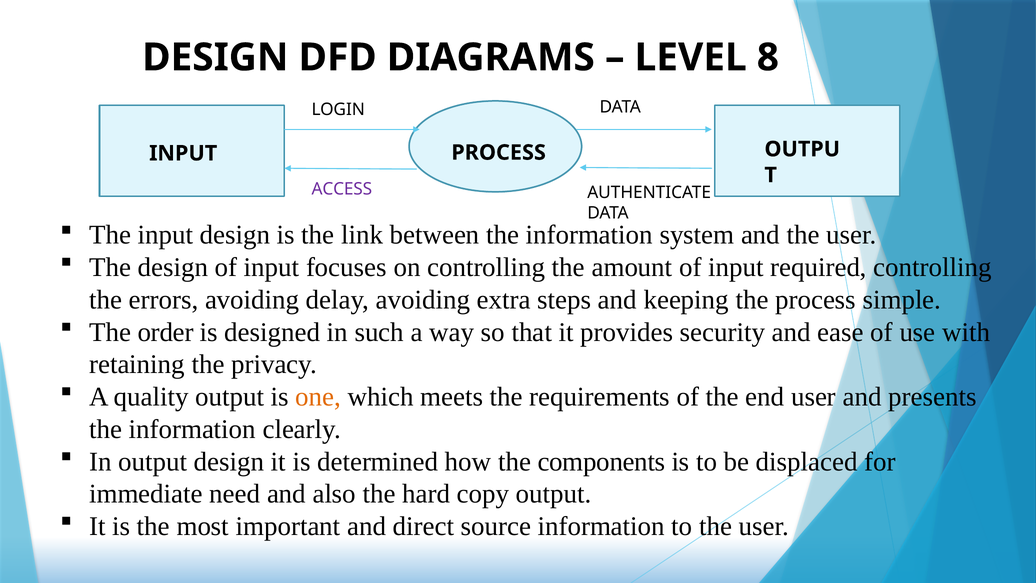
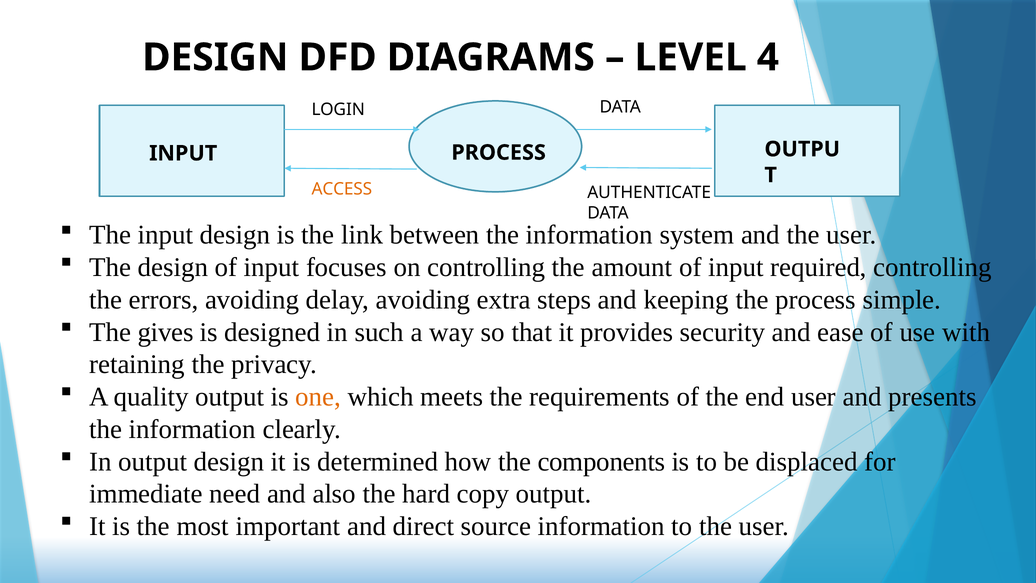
8: 8 -> 4
ACCESS colour: purple -> orange
order: order -> gives
